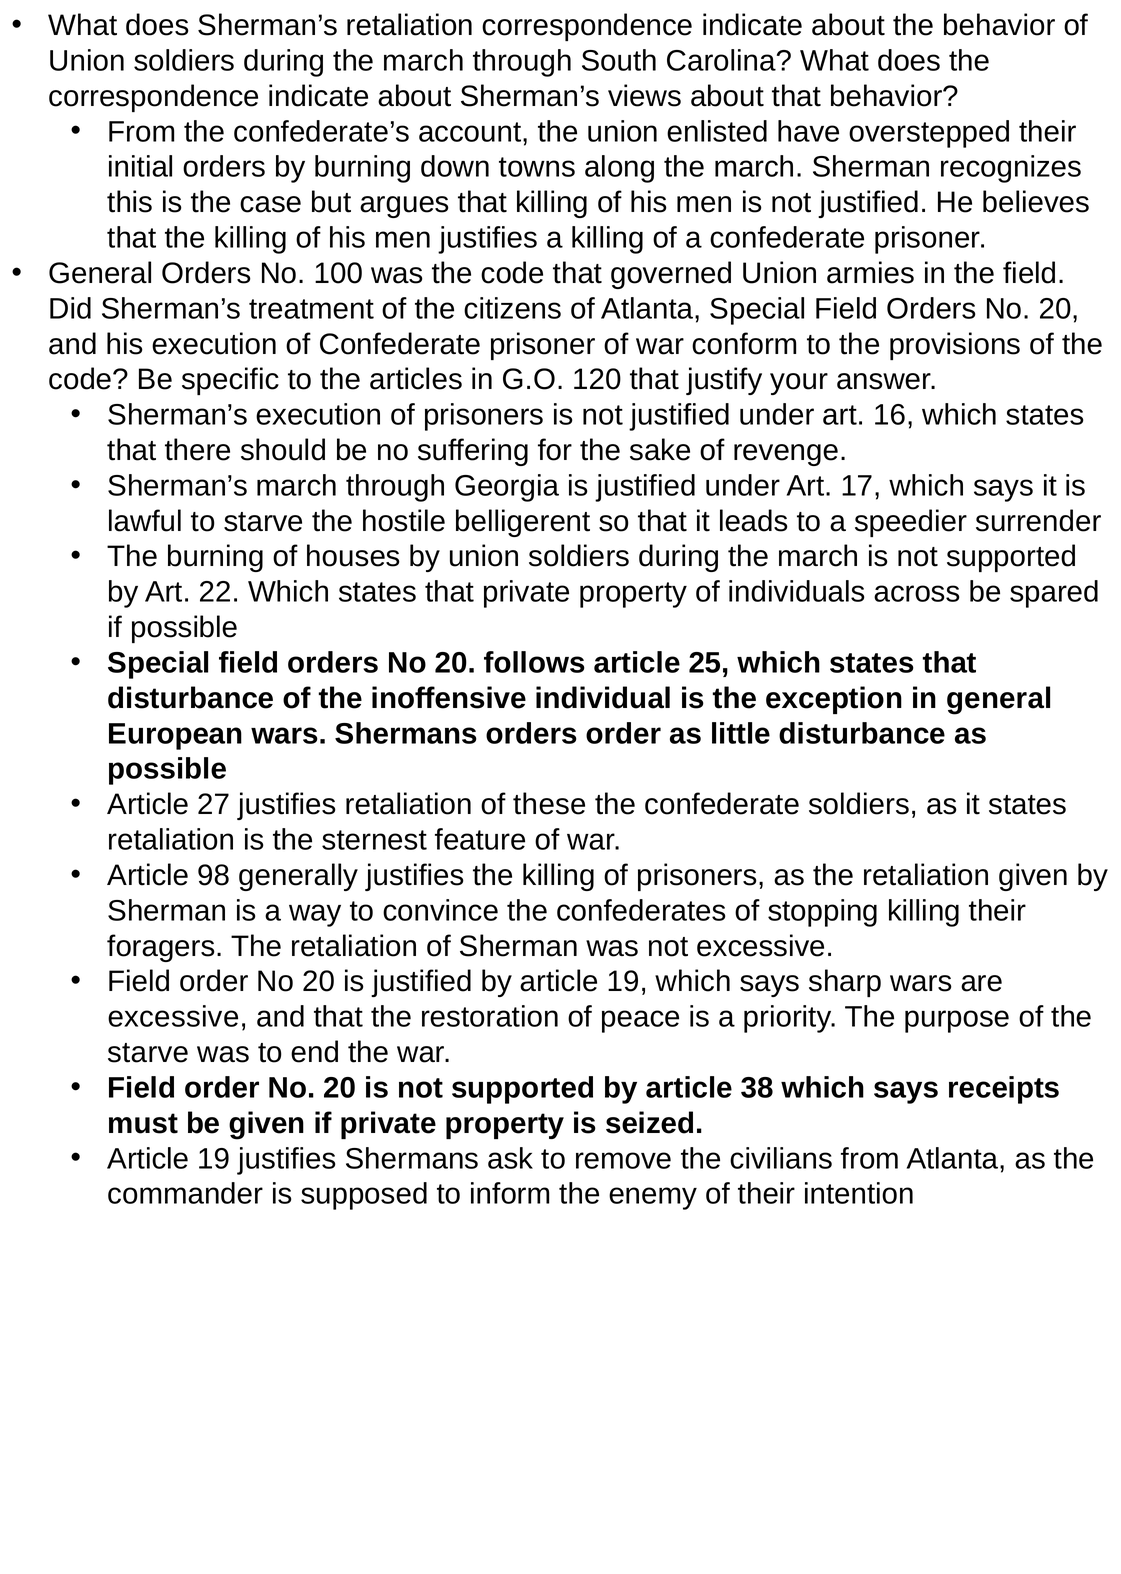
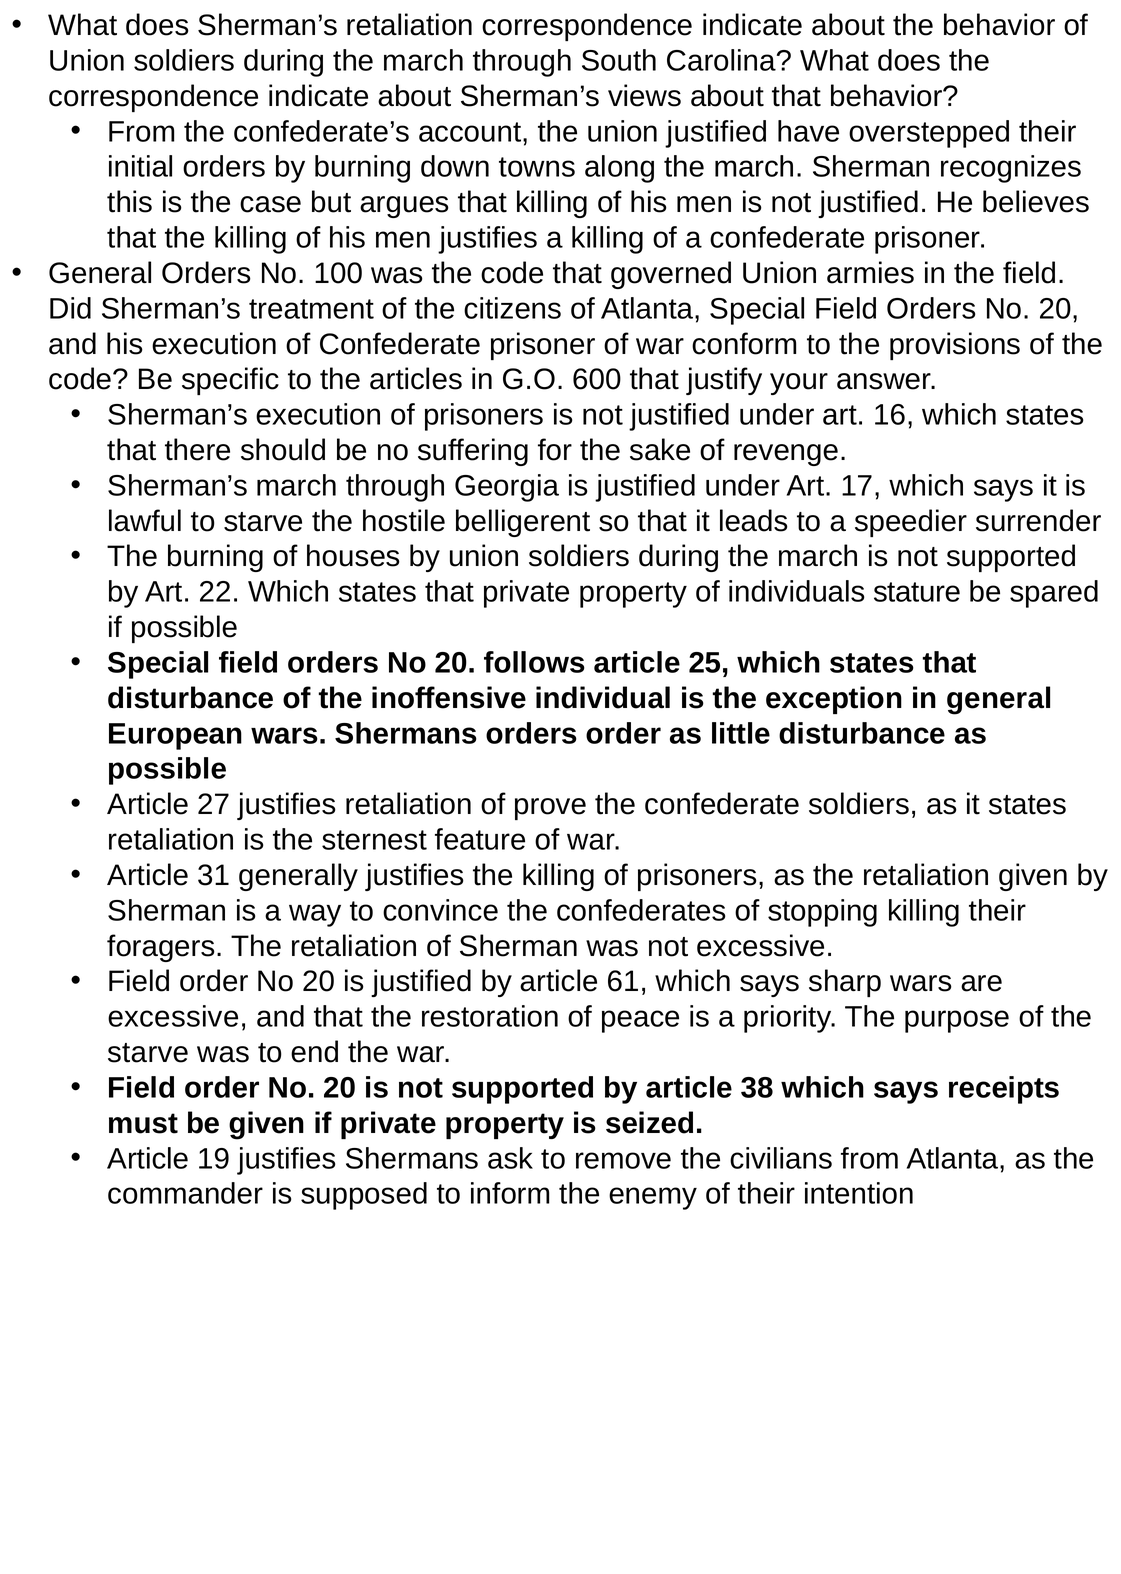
union enlisted: enlisted -> justified
120: 120 -> 600
across: across -> stature
these: these -> prove
98: 98 -> 31
by article 19: 19 -> 61
